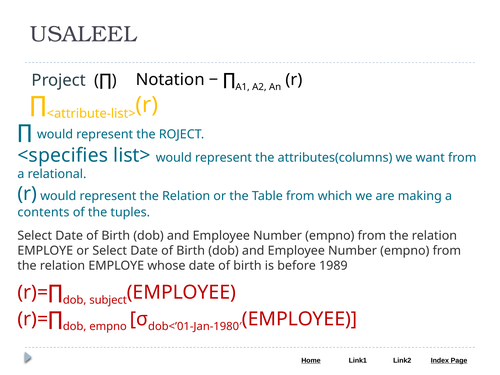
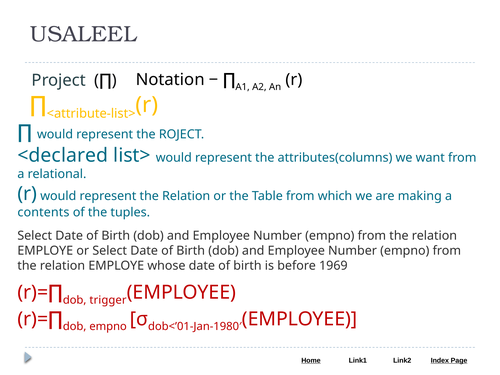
<specifies: <specifies -> <declared
1989: 1989 -> 1969
subject: subject -> trigger
